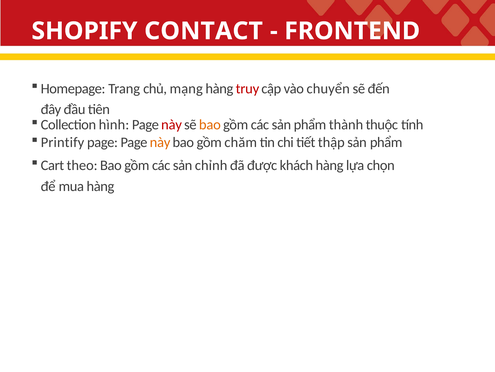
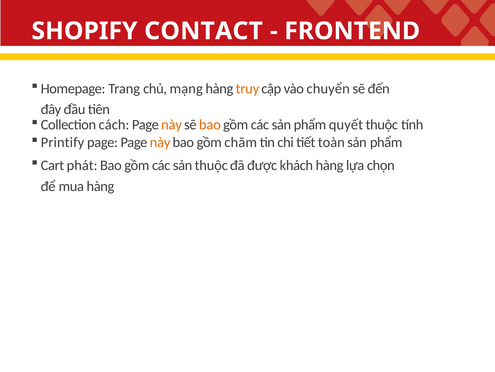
truy colour: red -> orange
hình: hình -> cách
này at (172, 125) colour: red -> orange
thành: thành -> quyết
thập: thập -> toàn
theo: theo -> phát
sản chỉnh: chỉnh -> thuộc
